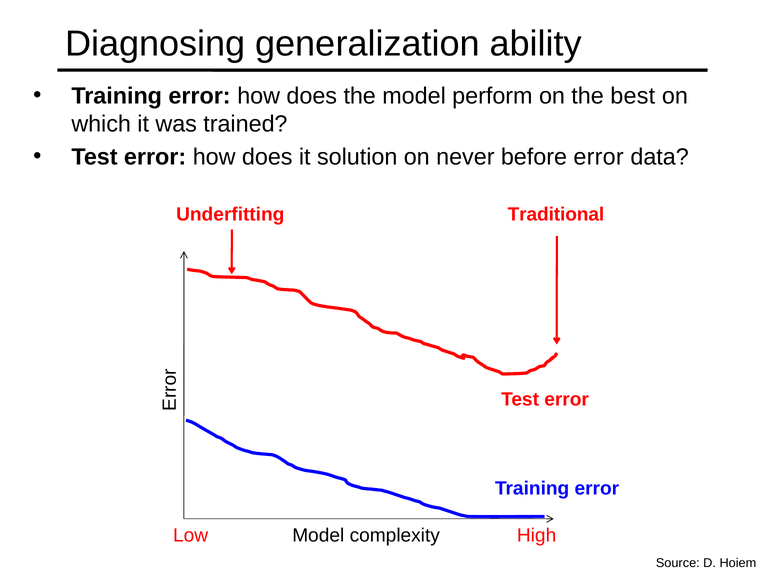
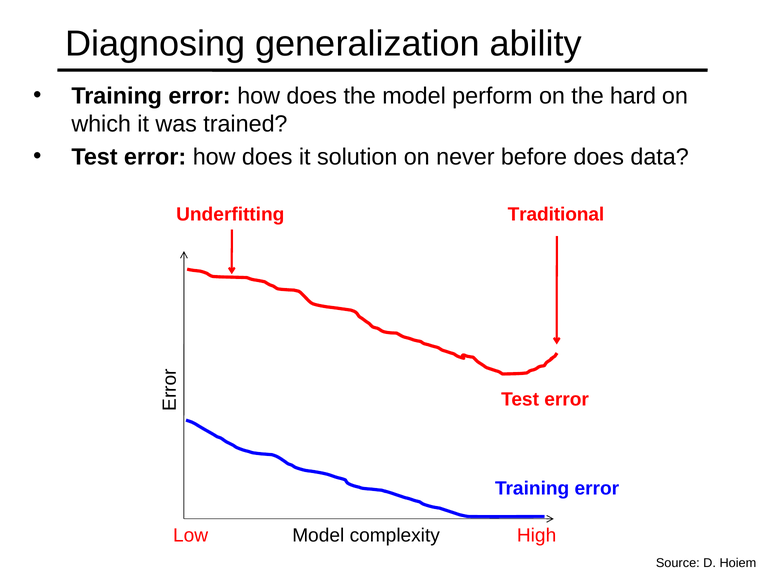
best: best -> hard
before error: error -> does
